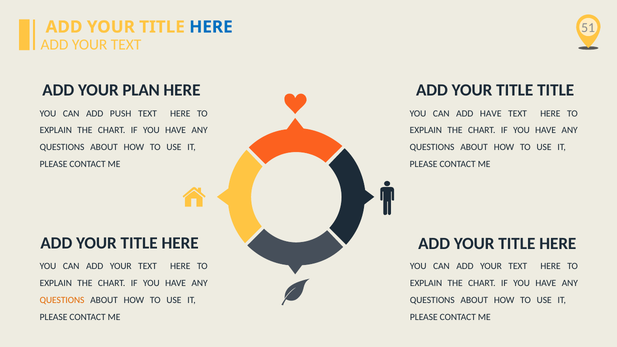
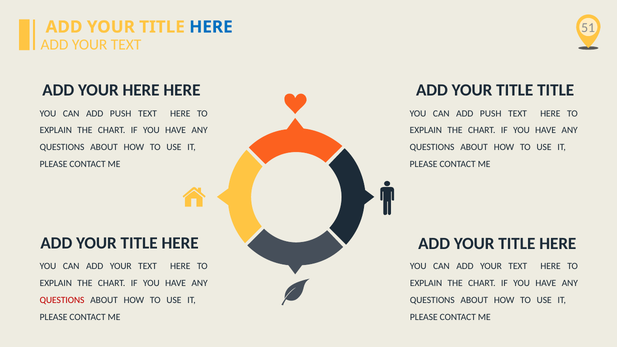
YOUR PLAN: PLAN -> HERE
HAVE at (491, 113): HAVE -> PUSH
QUESTIONS at (62, 300) colour: orange -> red
